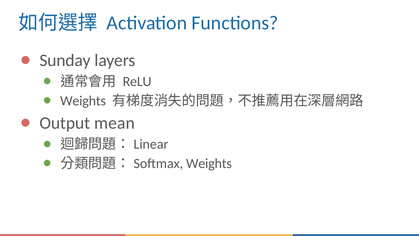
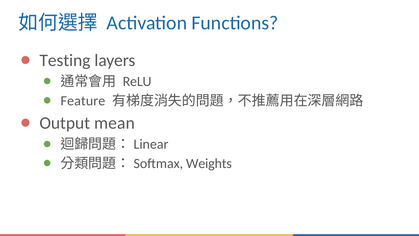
Sunday: Sunday -> Testing
Weights at (83, 101): Weights -> Feature
